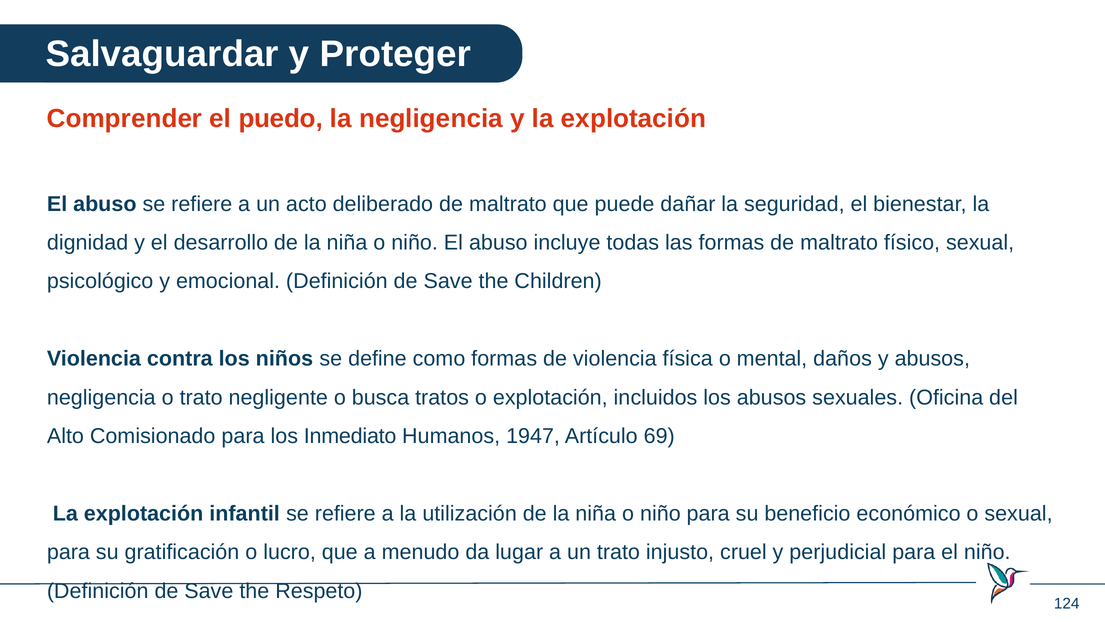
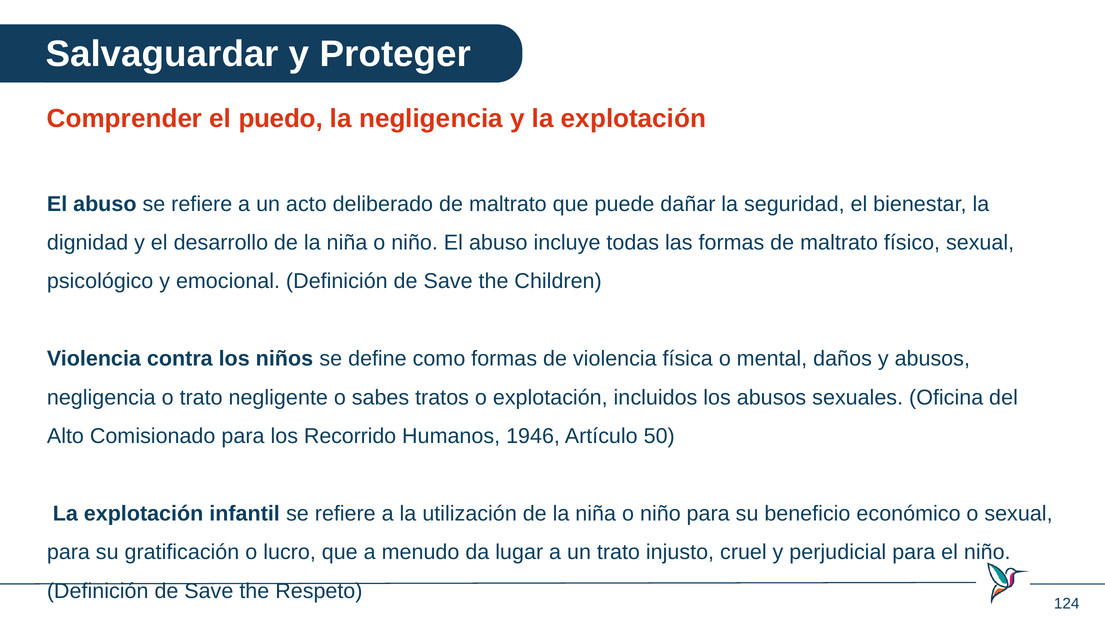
busca: busca -> sabes
Inmediato: Inmediato -> Recorrido
1947: 1947 -> 1946
69: 69 -> 50
